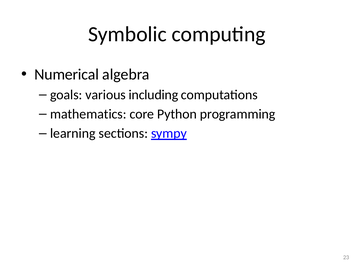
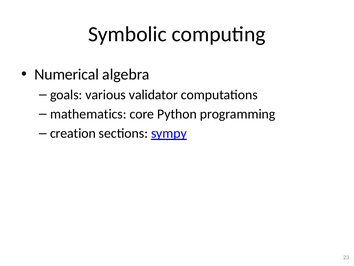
including: including -> validator
learning: learning -> creation
